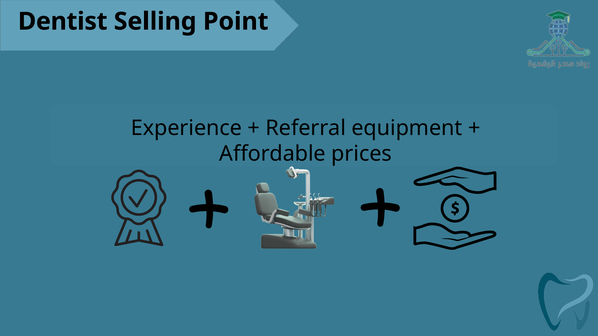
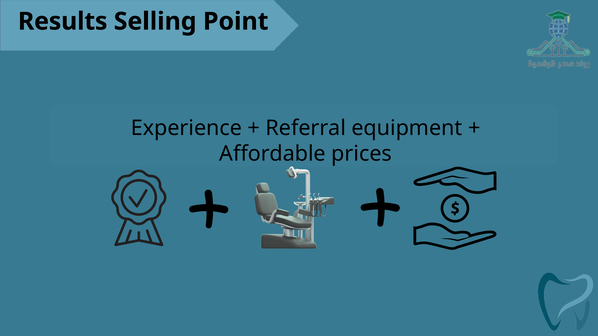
Dentist: Dentist -> Results
